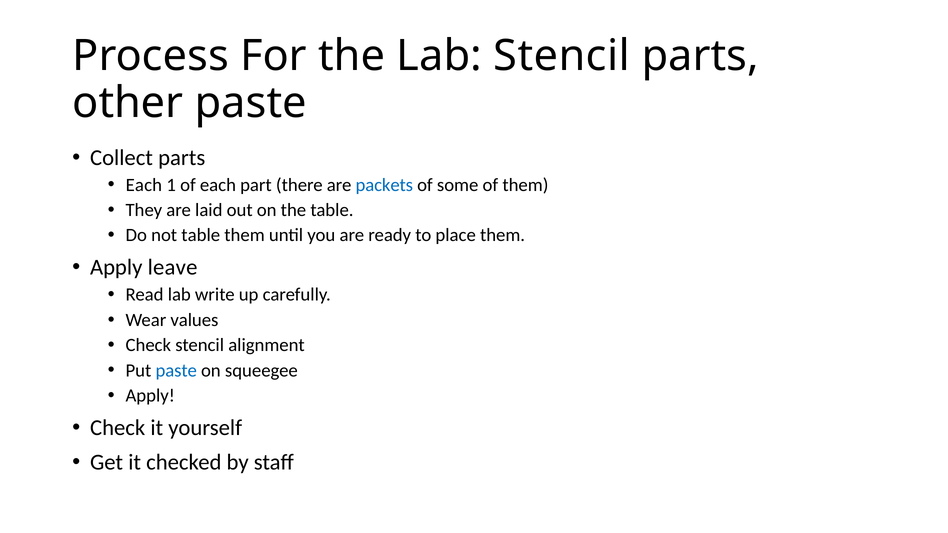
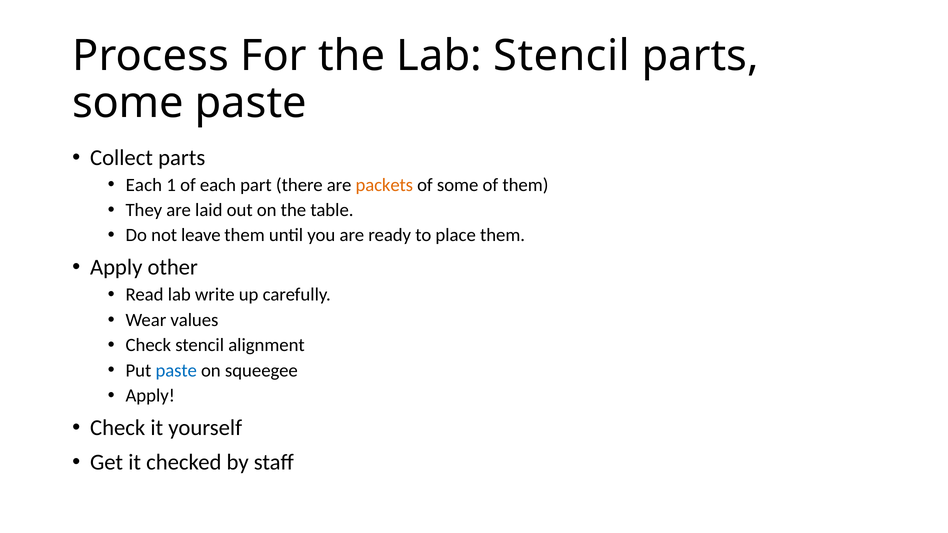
other at (128, 103): other -> some
packets colour: blue -> orange
not table: table -> leave
leave: leave -> other
